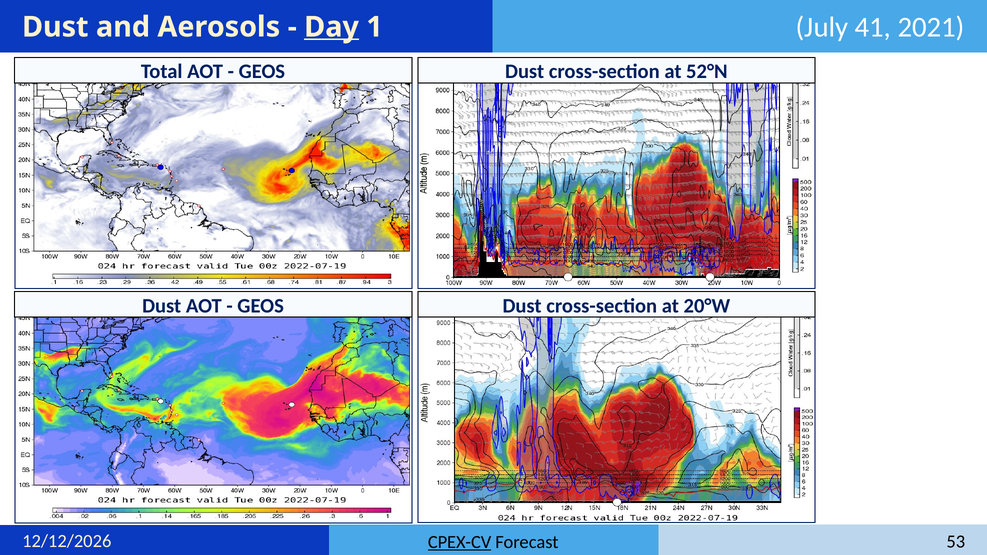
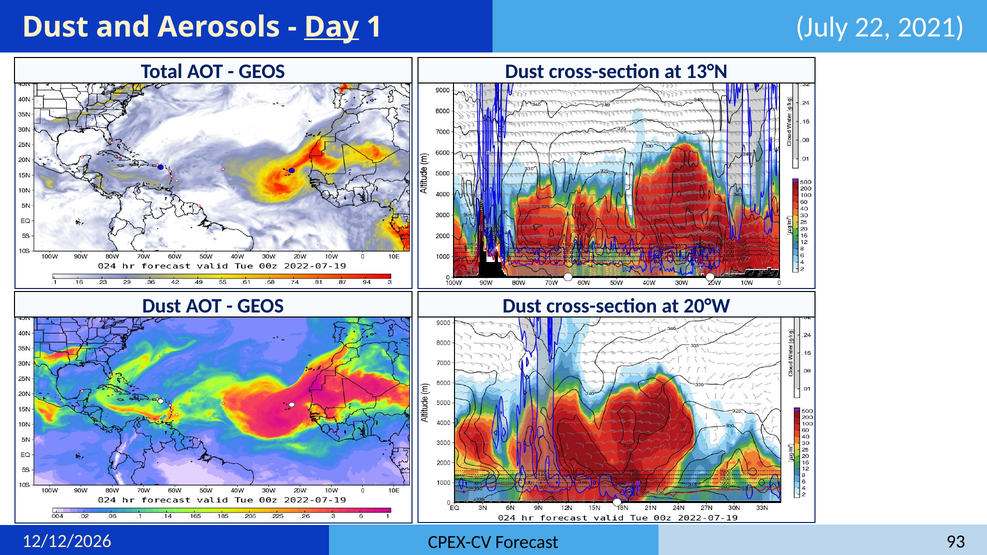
41: 41 -> 22
52°N: 52°N -> 13°N
CPEX-CV underline: present -> none
53: 53 -> 93
